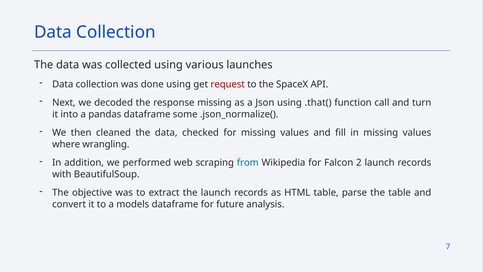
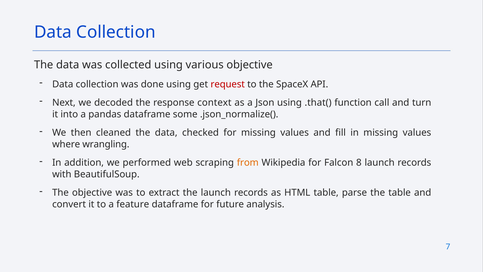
various launches: launches -> objective
response missing: missing -> context
from colour: blue -> orange
2: 2 -> 8
models: models -> feature
